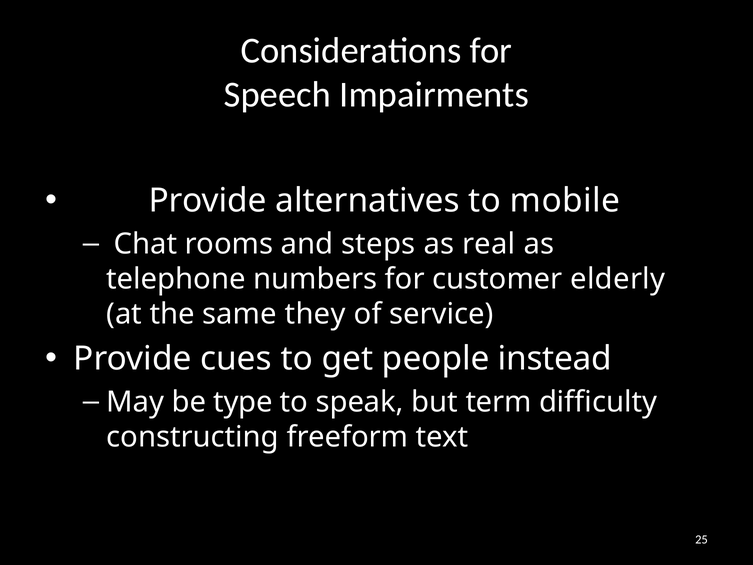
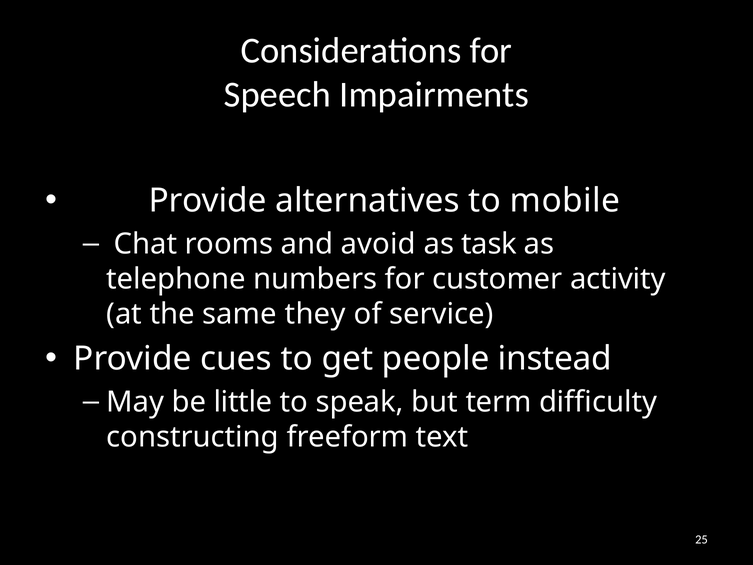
steps: steps -> avoid
real: real -> task
elderly: elderly -> activity
type: type -> little
